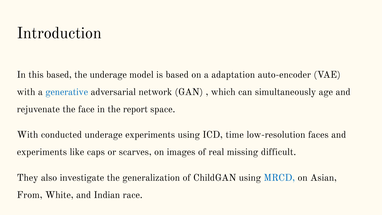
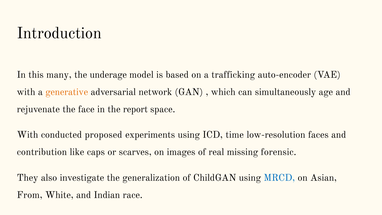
this based: based -> many
adaptation: adaptation -> trafficking
generative colour: blue -> orange
conducted underage: underage -> proposed
experiments at (42, 152): experiments -> contribution
difficult: difficult -> forensic
